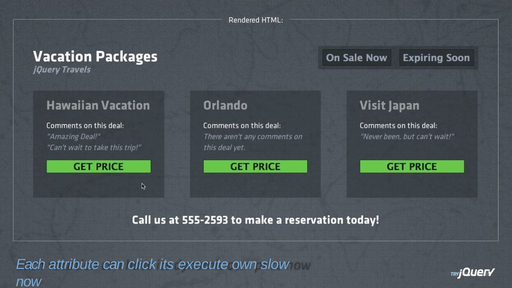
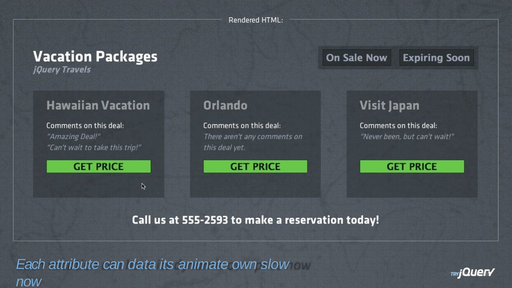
click: click -> data
execute: execute -> animate
